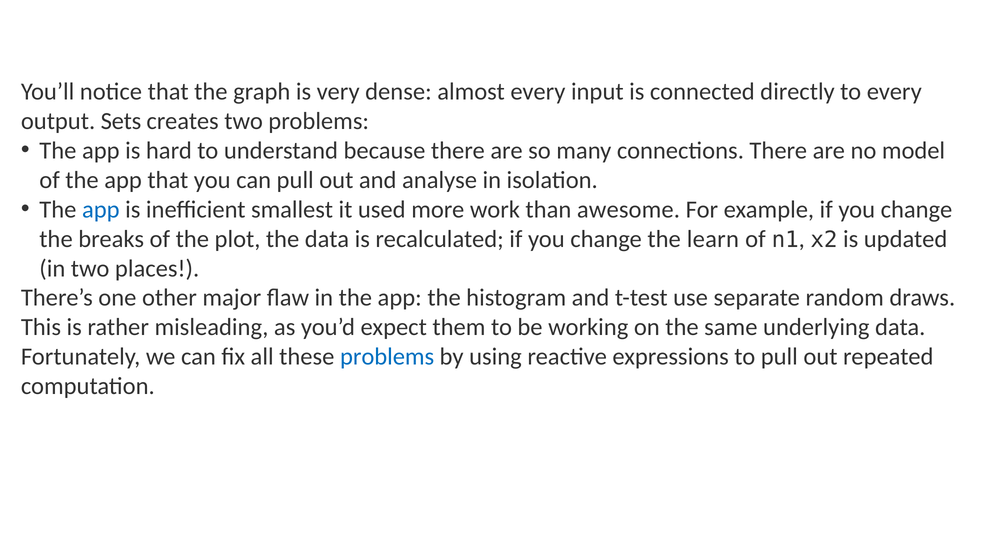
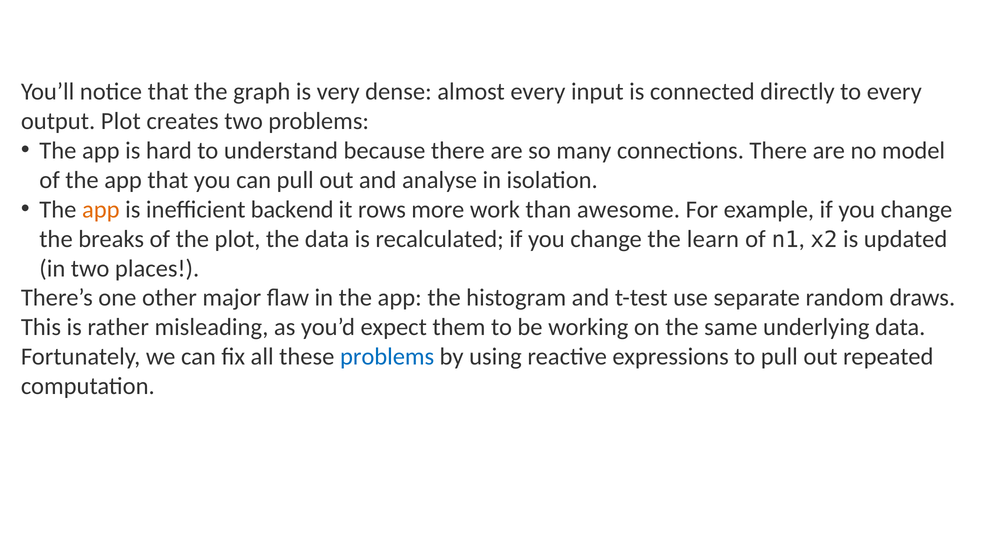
output Sets: Sets -> Plot
app at (101, 210) colour: blue -> orange
smallest: smallest -> backend
used: used -> rows
